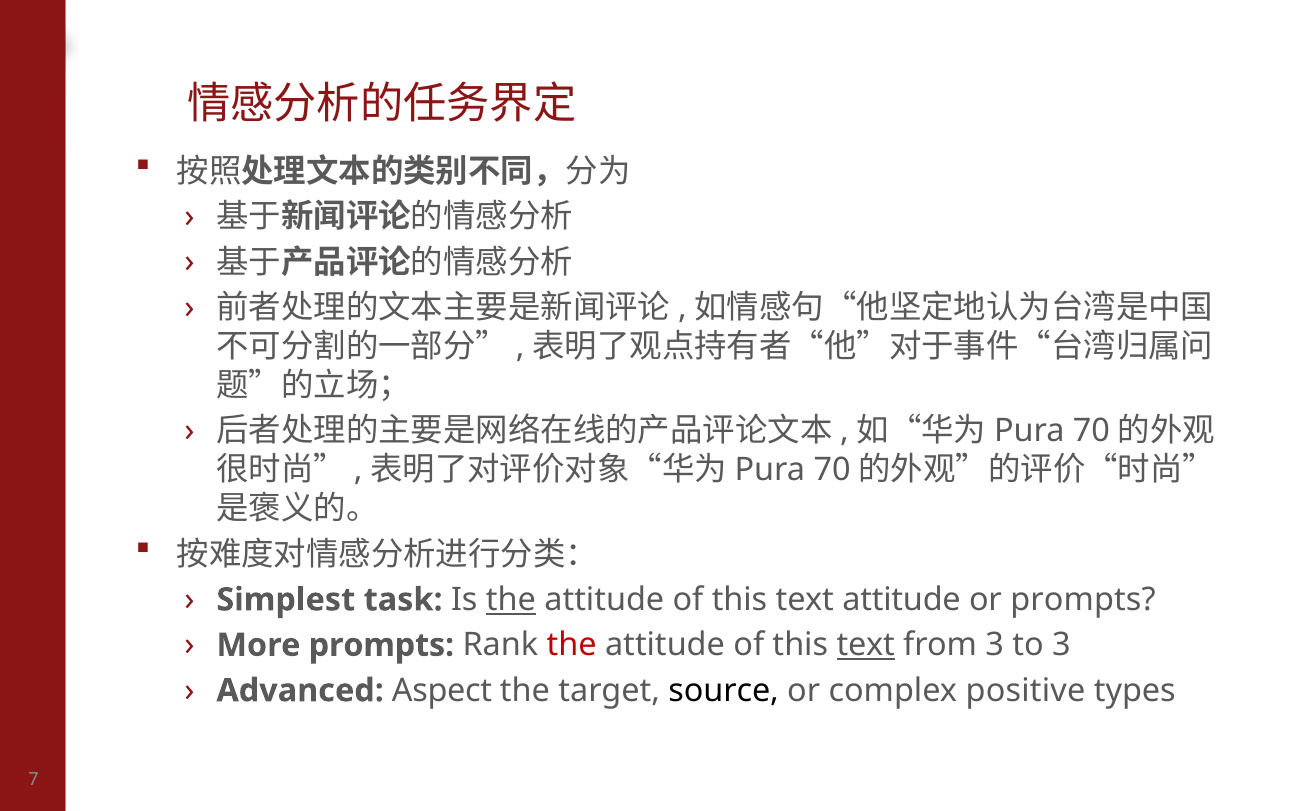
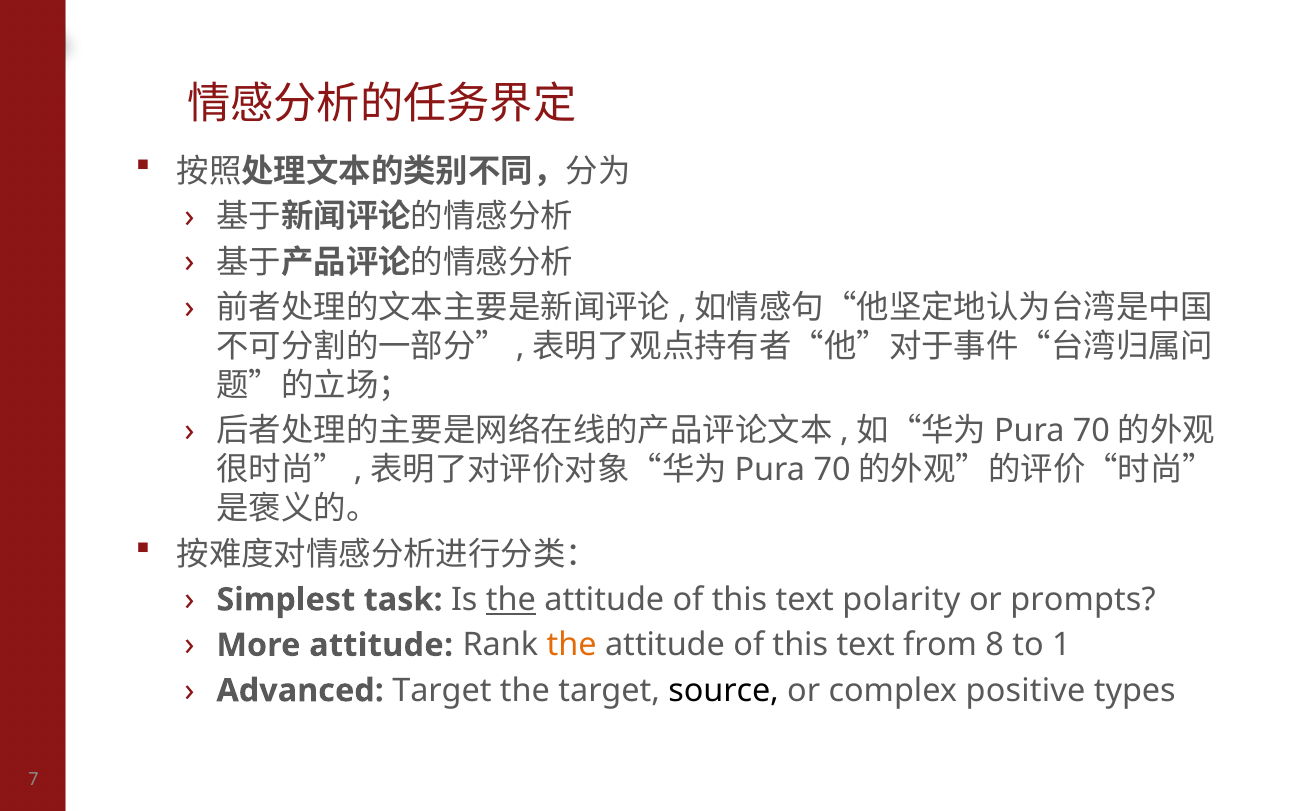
text attitude: attitude -> polarity
More prompts: prompts -> attitude
the at (572, 645) colour: red -> orange
text at (866, 645) underline: present -> none
from 3: 3 -> 8
to 3: 3 -> 1
Advanced Aspect: Aspect -> Target
